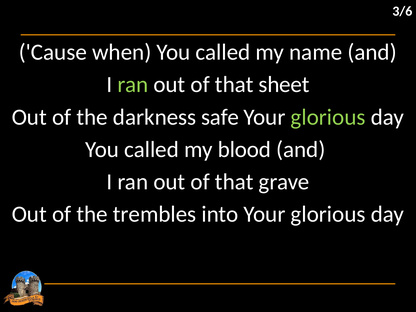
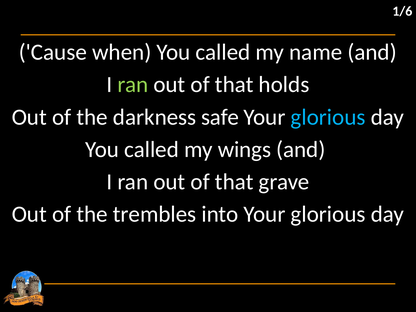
3/6: 3/6 -> 1/6
sheet: sheet -> holds
glorious at (328, 117) colour: light green -> light blue
blood: blood -> wings
